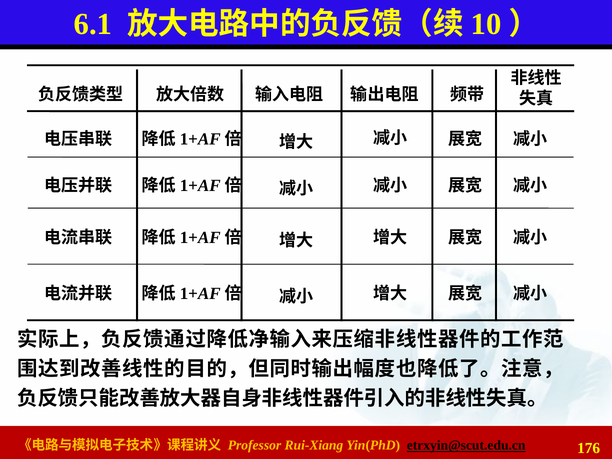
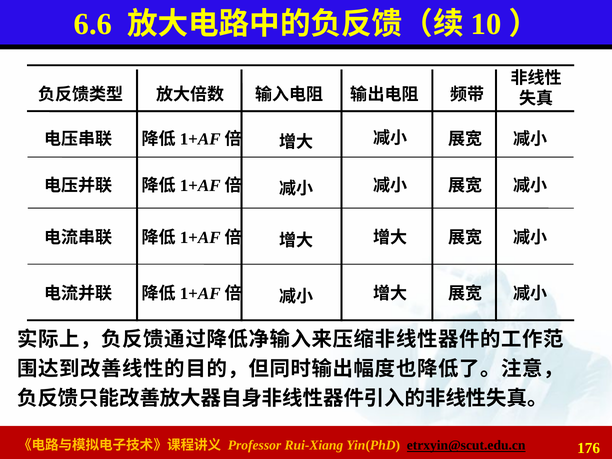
6.1: 6.1 -> 6.6
